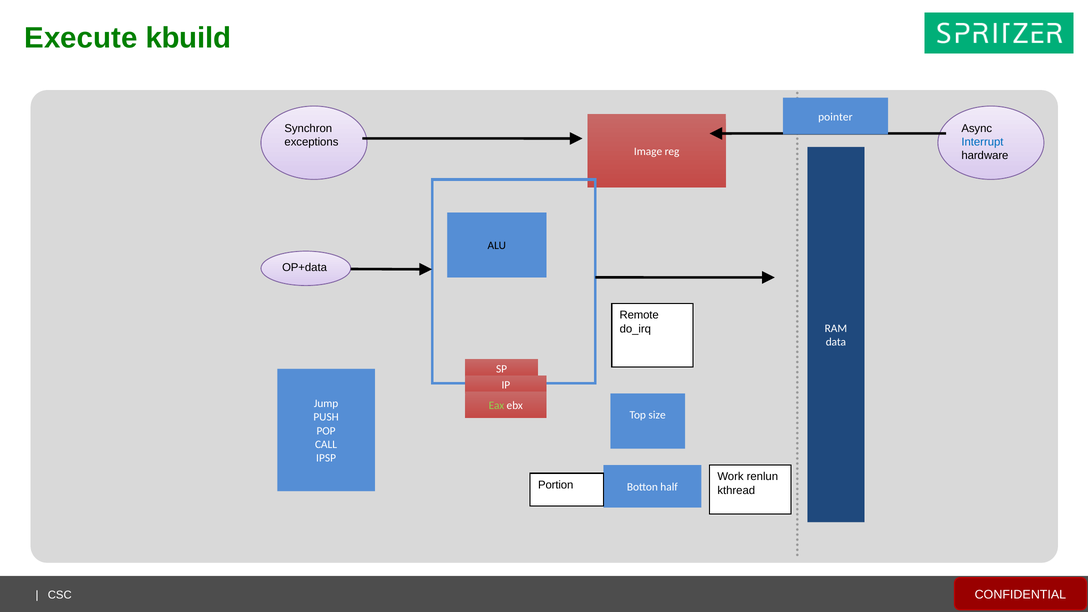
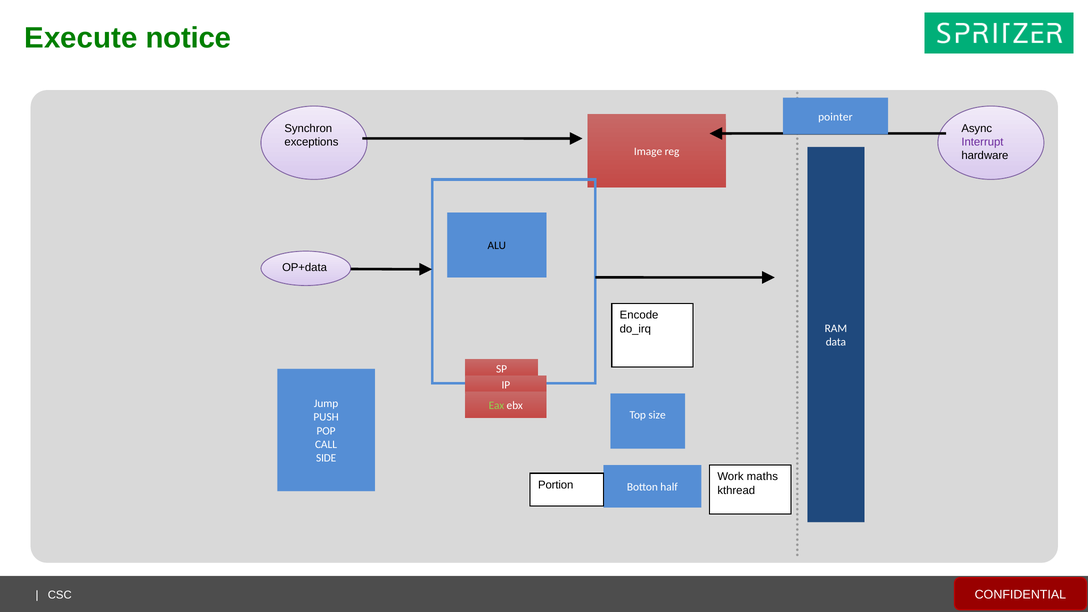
kbuild: kbuild -> notice
Interrupt colour: blue -> purple
Remote: Remote -> Encode
IPSP: IPSP -> SIDE
renlun: renlun -> maths
